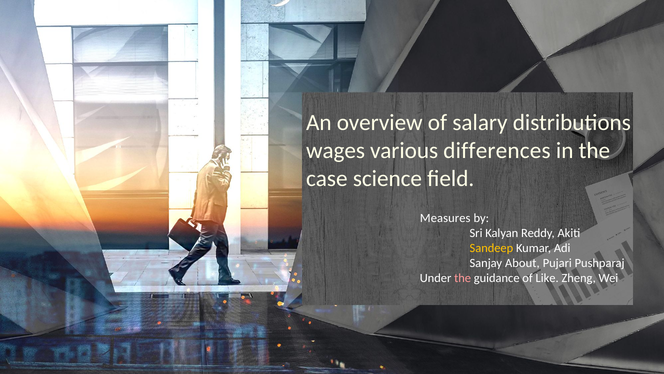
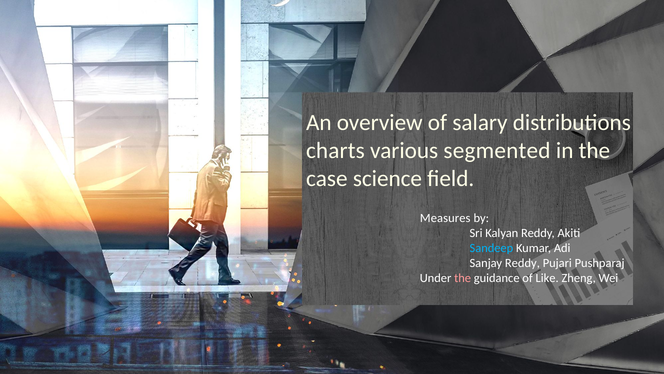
wages: wages -> charts
differences: differences -> segmented
Sandeep colour: yellow -> light blue
Sanjay About: About -> Reddy
